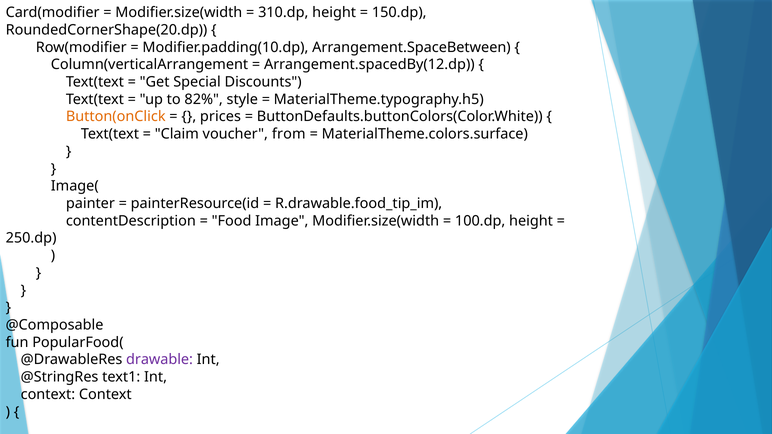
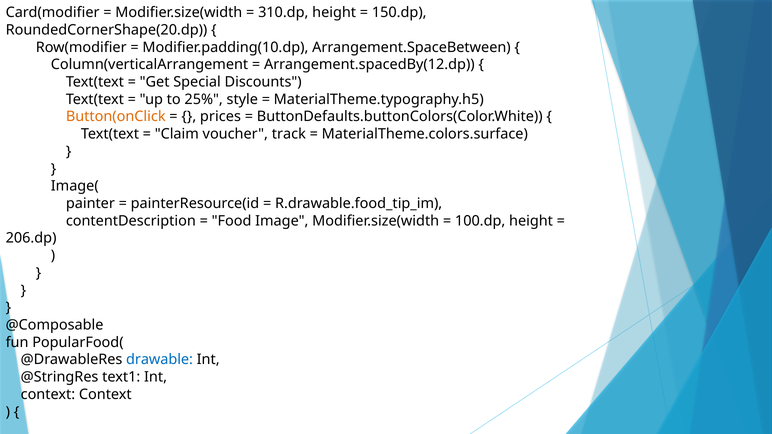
82%: 82% -> 25%
from: from -> track
250.dp: 250.dp -> 206.dp
drawable colour: purple -> blue
